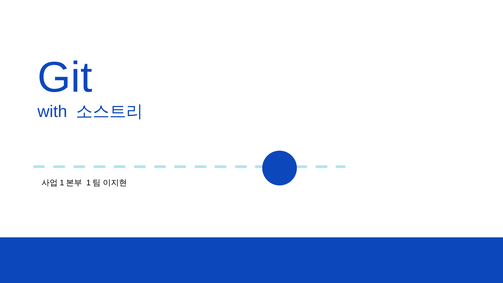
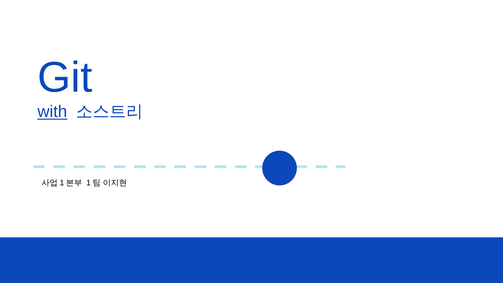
with underline: none -> present
